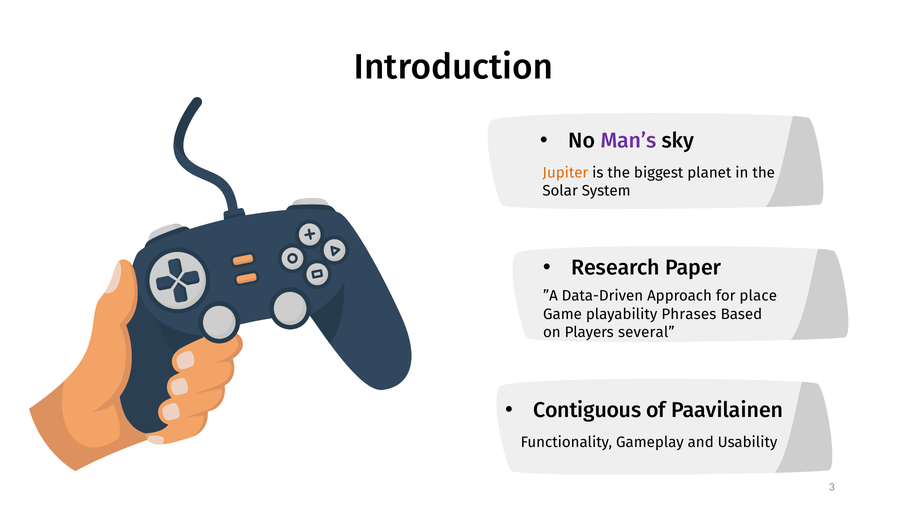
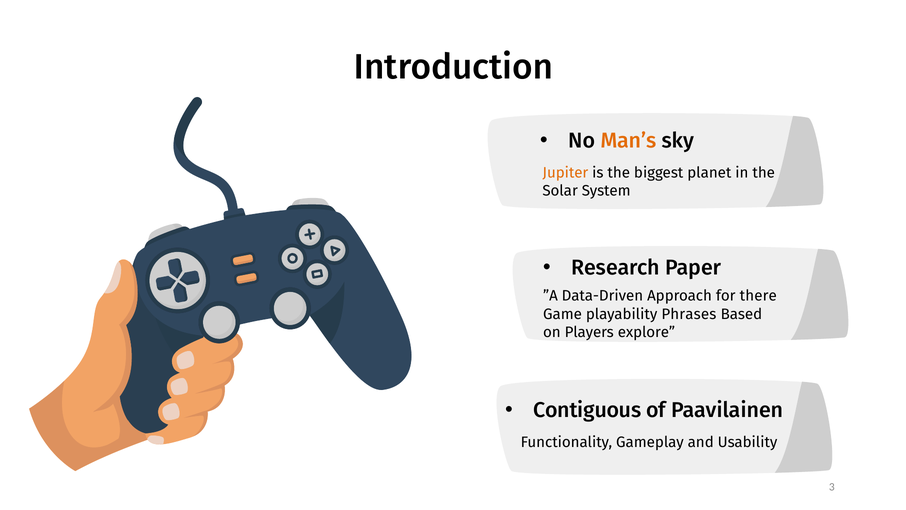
Man’s colour: purple -> orange
place: place -> there
several: several -> explore
